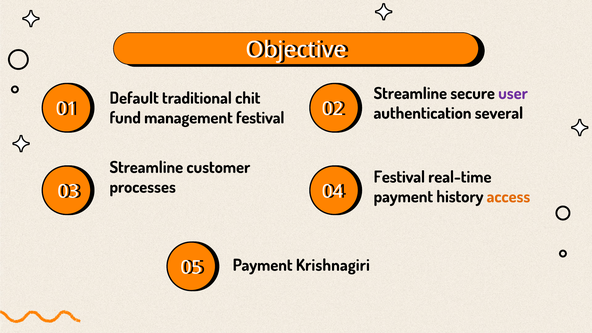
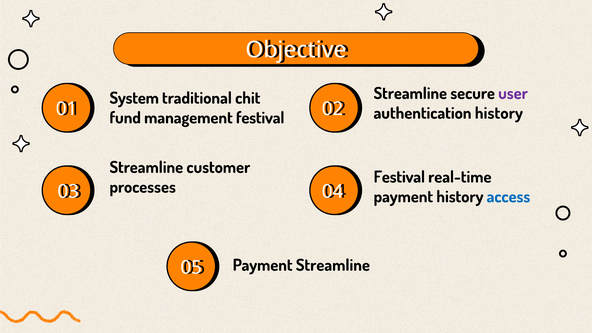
Default: Default -> System
authentication several: several -> history
access colour: orange -> blue
Payment Krishnagiri: Krishnagiri -> Streamline
